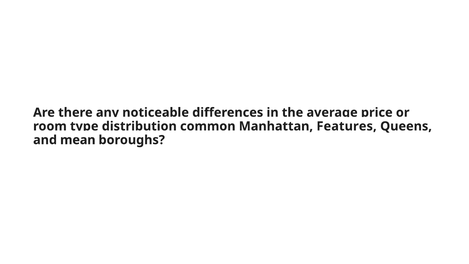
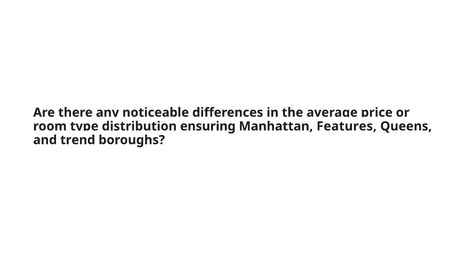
common: common -> ensuring
mean: mean -> trend
